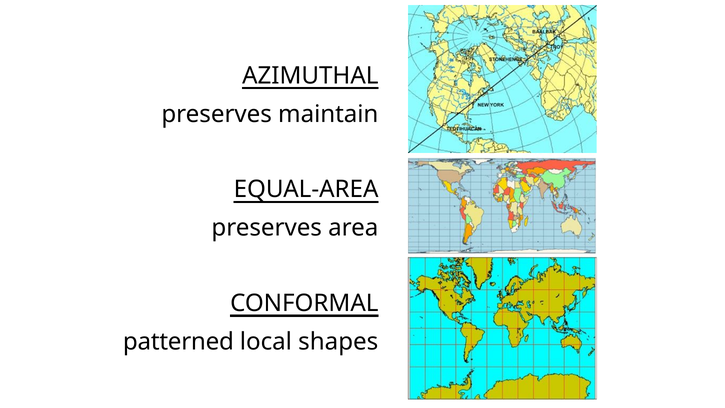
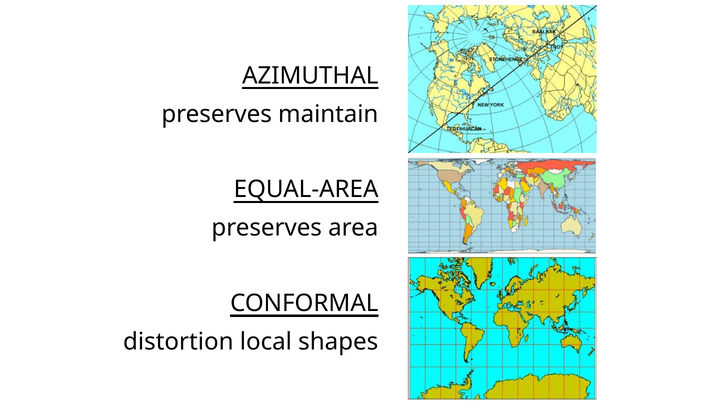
patterned: patterned -> distortion
